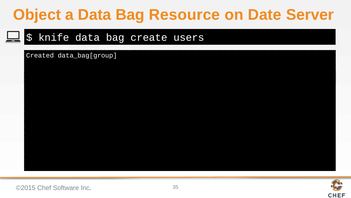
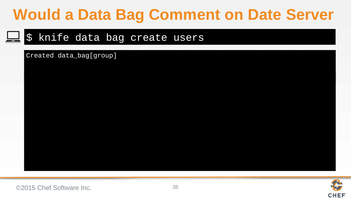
Object: Object -> Would
Resource: Resource -> Comment
